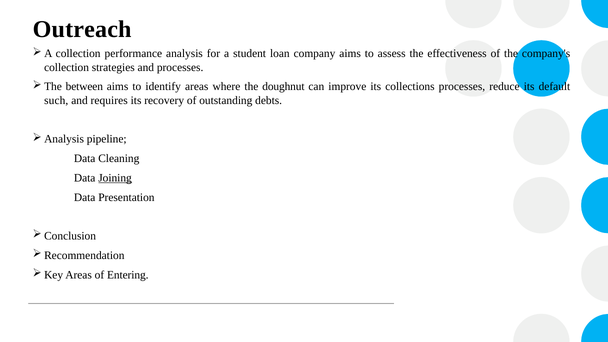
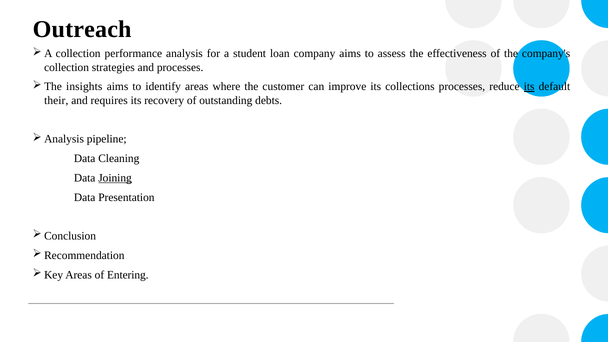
between: between -> insights
doughnut: doughnut -> customer
its at (529, 87) underline: none -> present
such: such -> their
